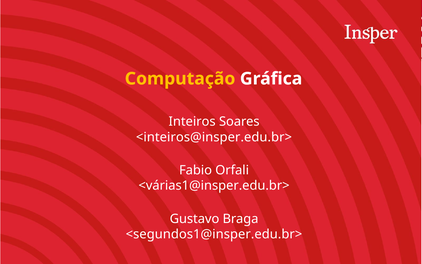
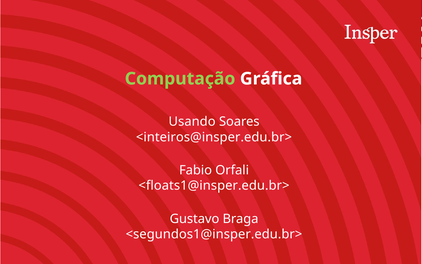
Computação colour: yellow -> light green
Inteiros: Inteiros -> Usando
<várias1@insper.edu.br>: <várias1@insper.edu.br> -> <floats1@insper.edu.br>
